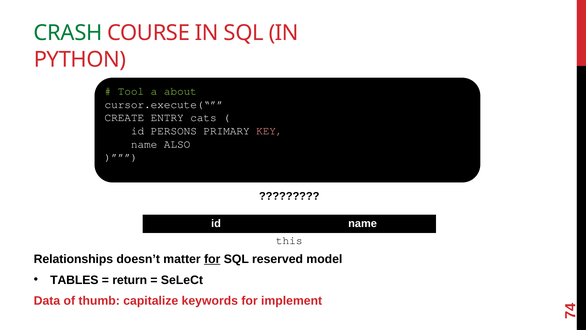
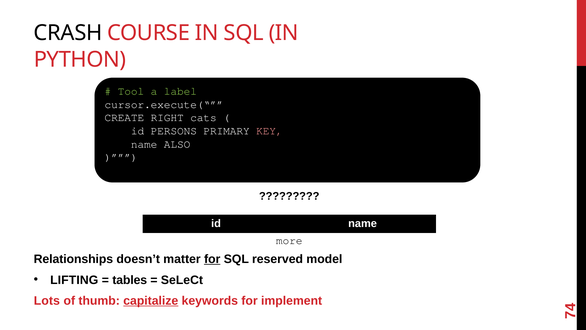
CRASH colour: green -> black
about: about -> label
ENTRY: ENTRY -> RIGHT
this: this -> more
TABLES: TABLES -> LIFTING
return: return -> tables
Data: Data -> Lots
capitalize underline: none -> present
